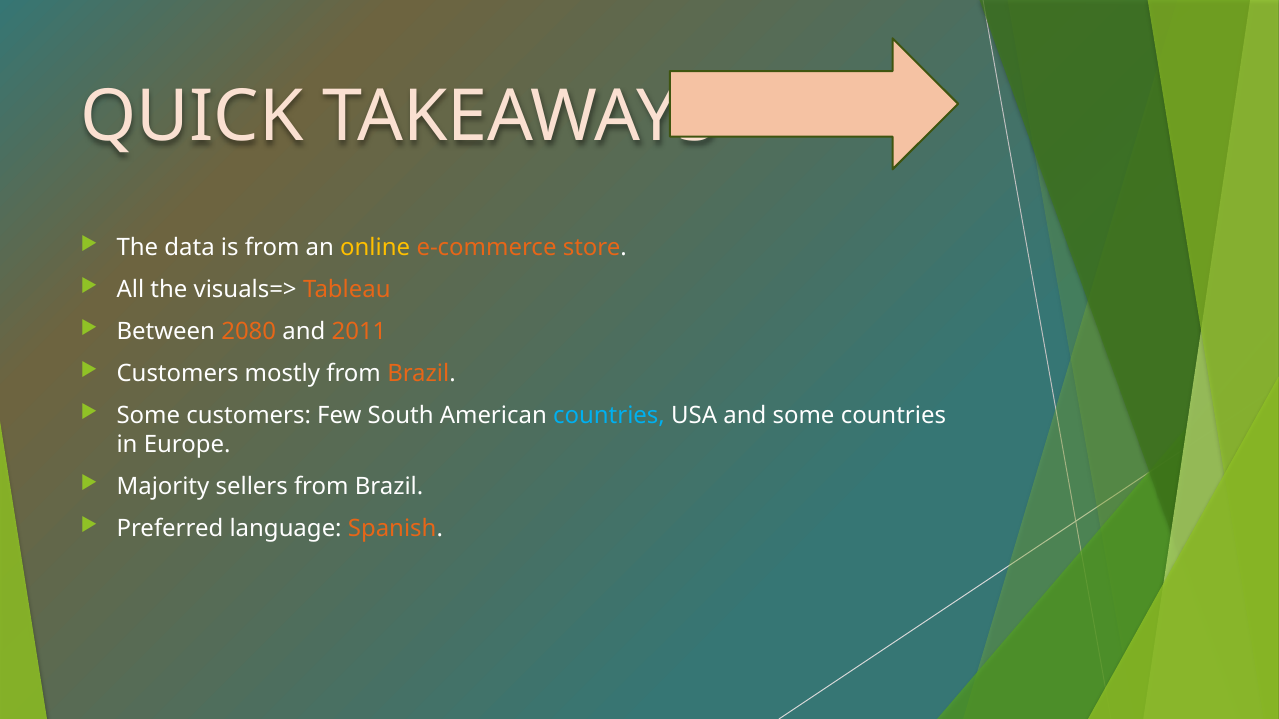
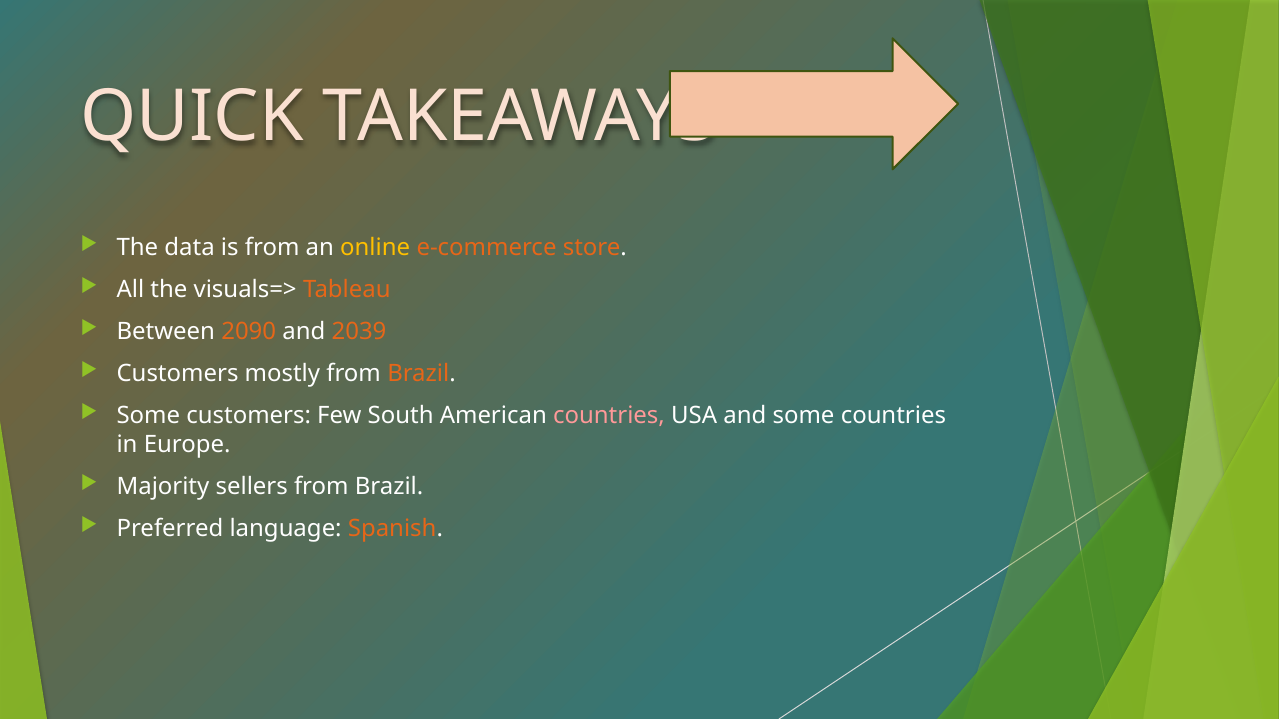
2080: 2080 -> 2090
2011: 2011 -> 2039
countries at (609, 416) colour: light blue -> pink
